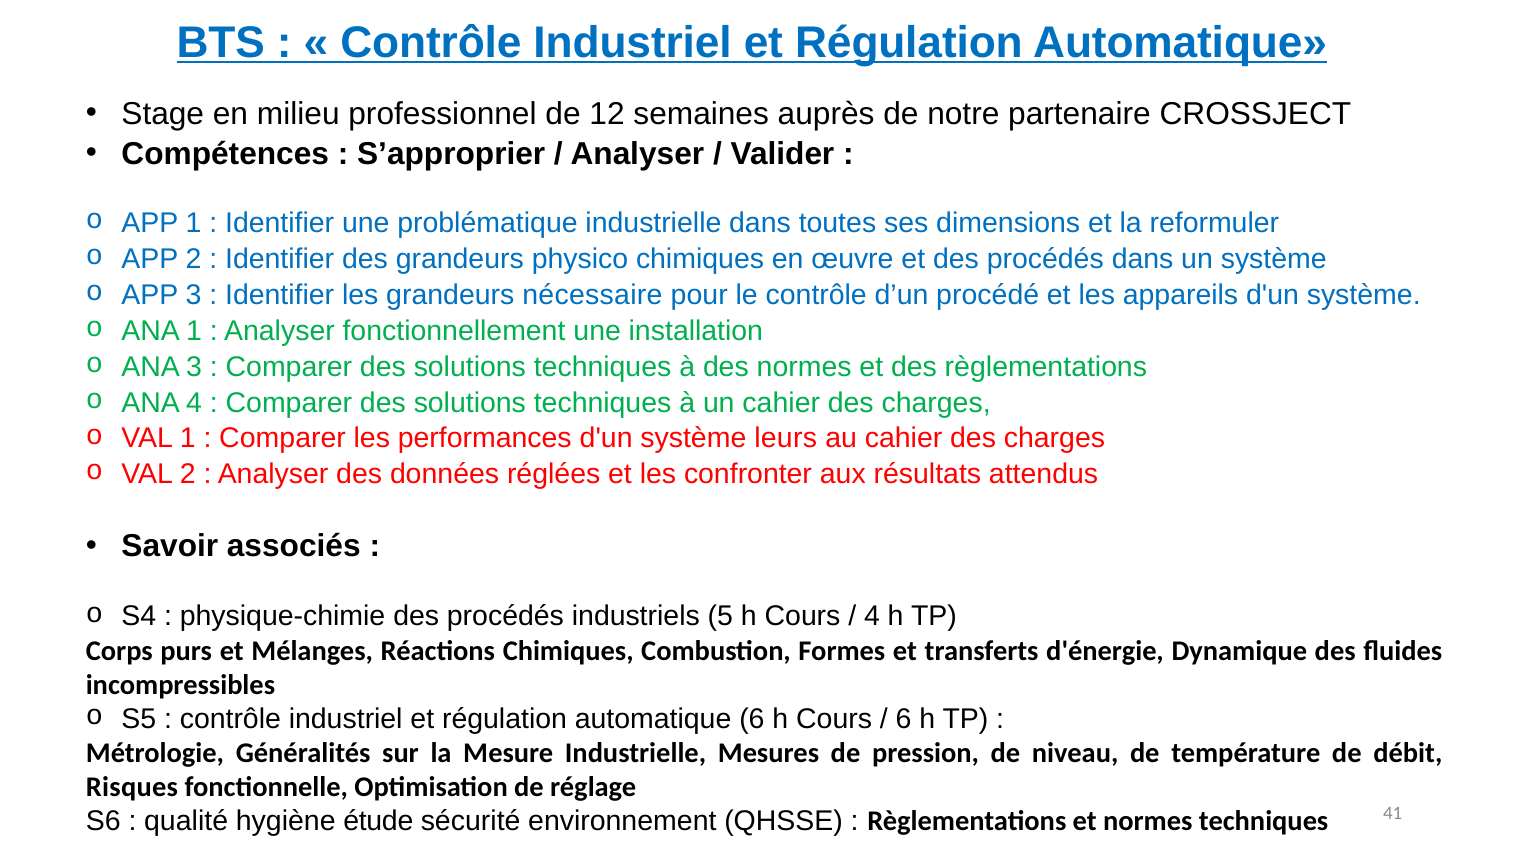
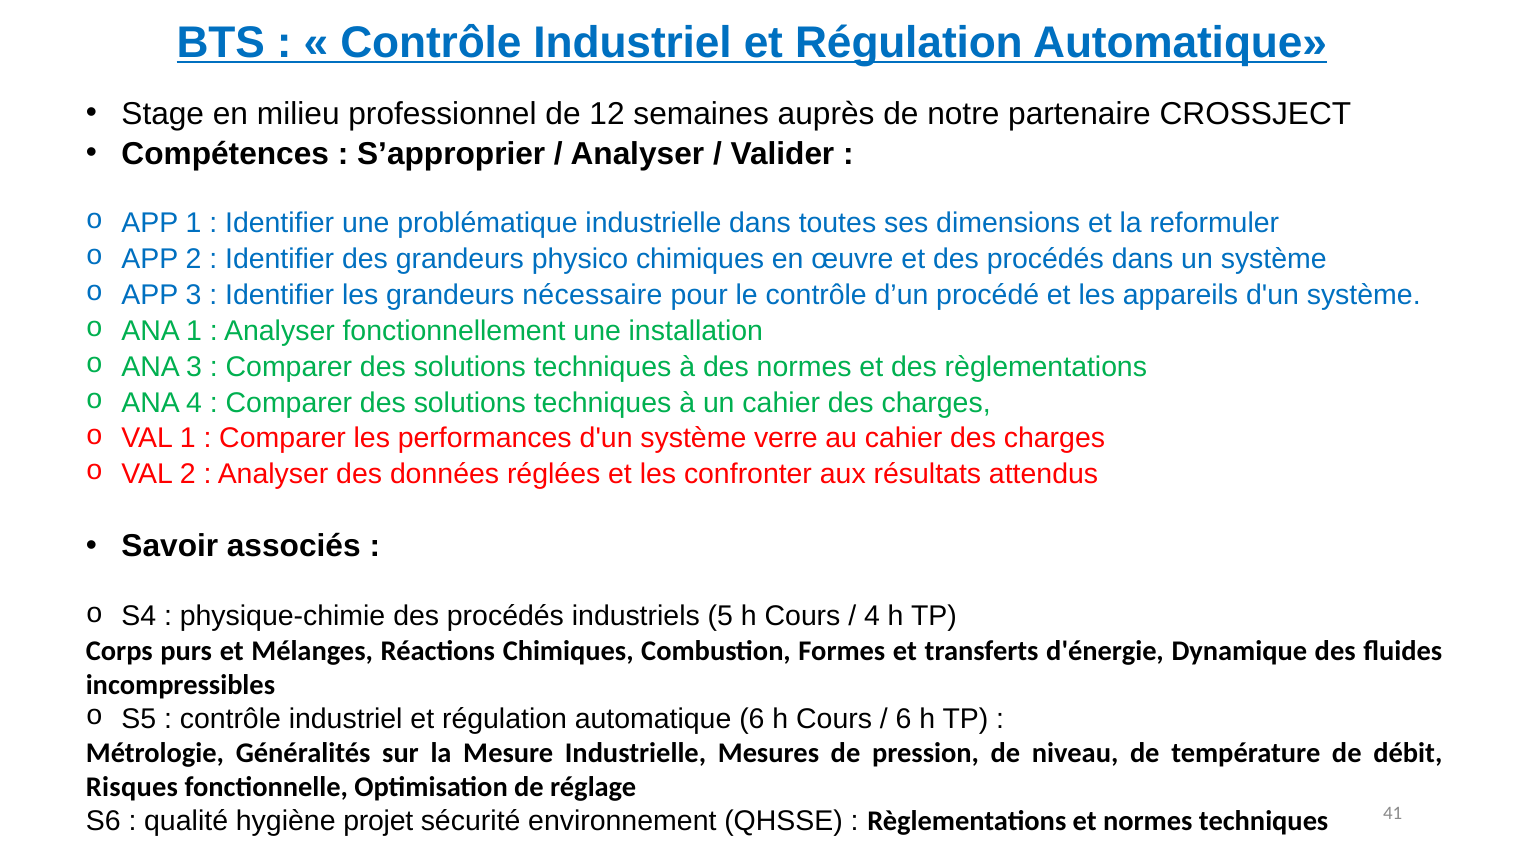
leurs: leurs -> verre
étude: étude -> projet
